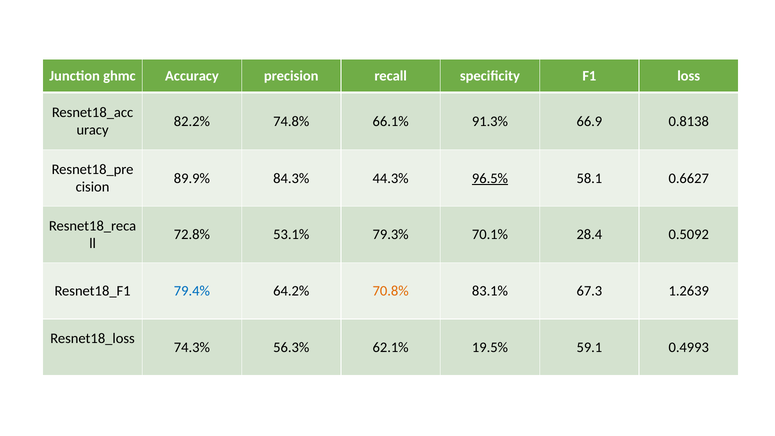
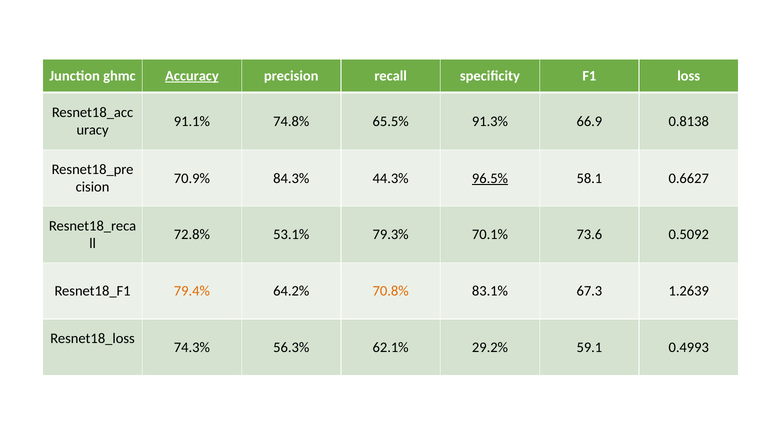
Accuracy underline: none -> present
82.2%: 82.2% -> 91.1%
66.1%: 66.1% -> 65.5%
89.9%: 89.9% -> 70.9%
28.4: 28.4 -> 73.6
79.4% colour: blue -> orange
19.5%: 19.5% -> 29.2%
